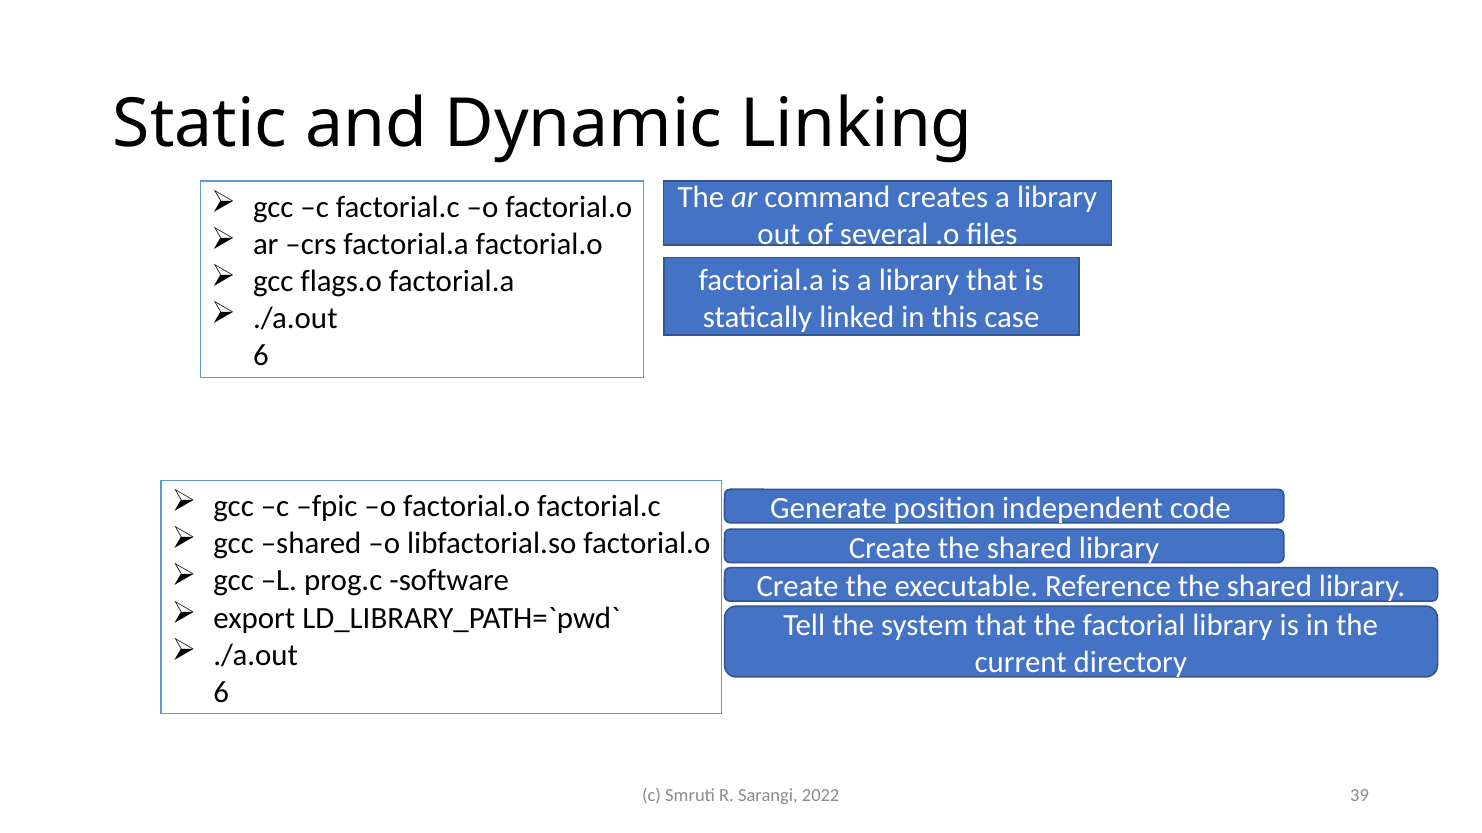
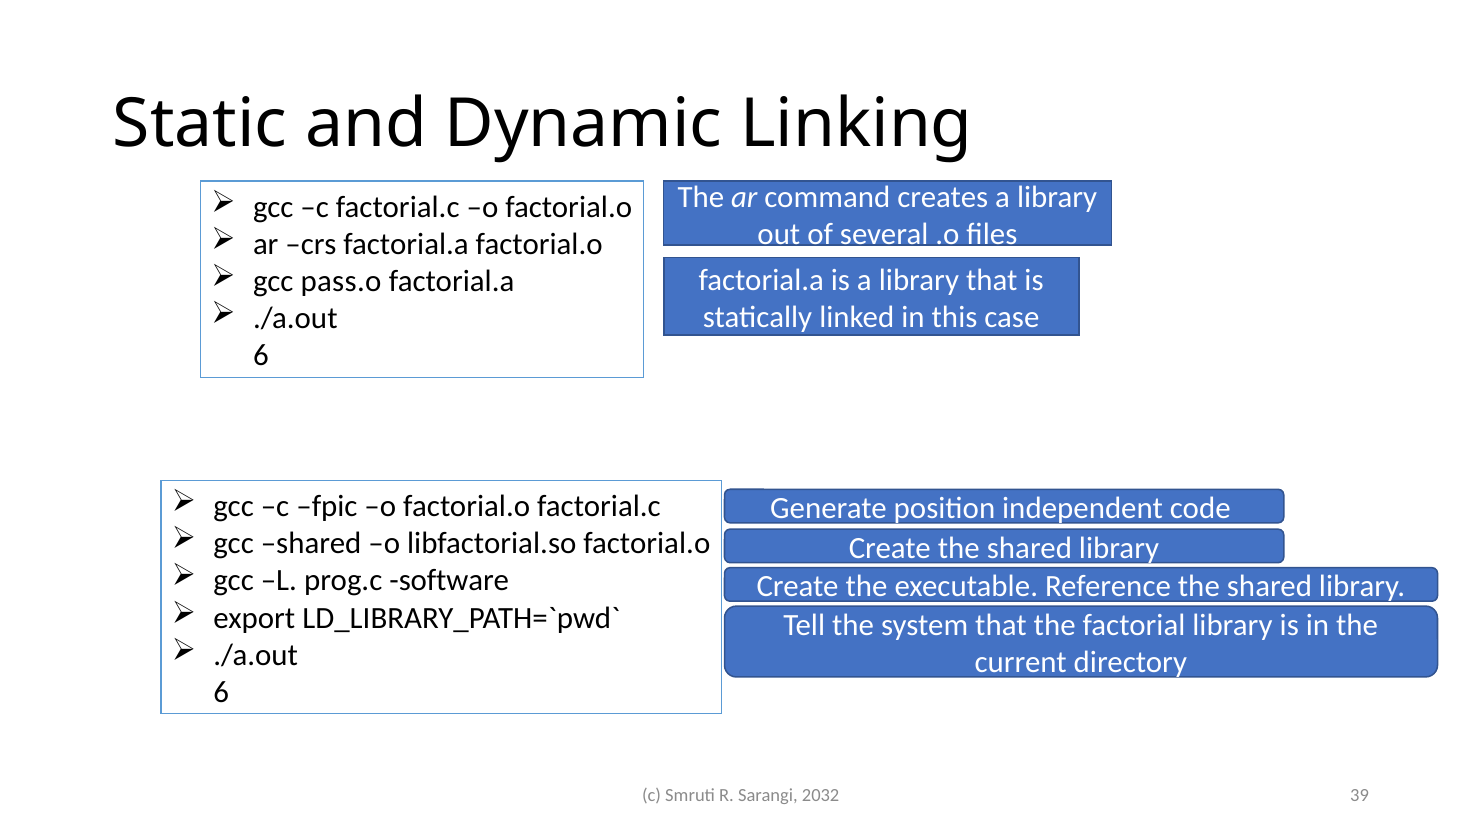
flags.o: flags.o -> pass.o
2022: 2022 -> 2032
